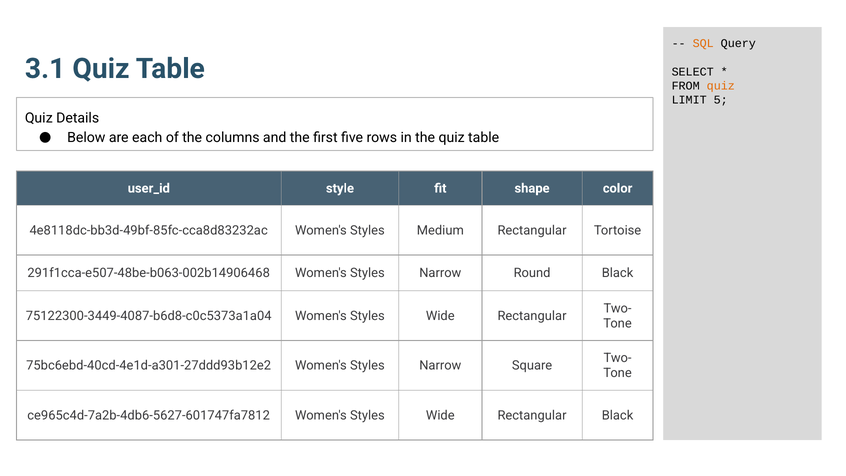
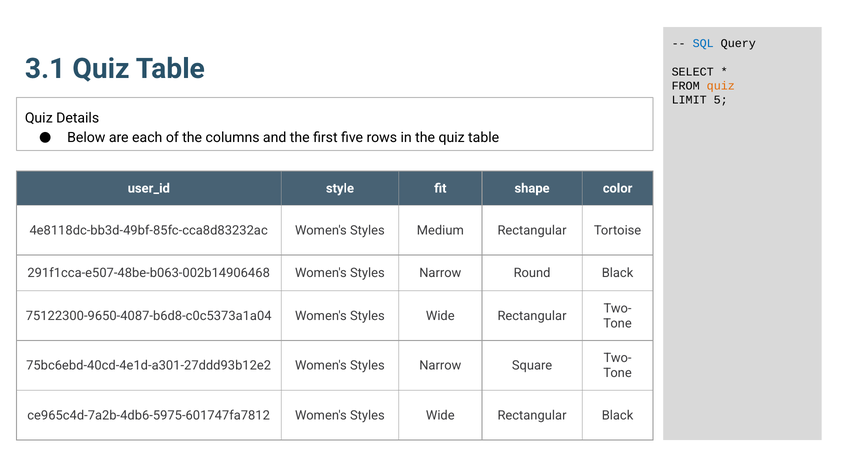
SQL colour: orange -> blue
75122300-3449-4087-b6d8-c0c5373a1a04: 75122300-3449-4087-b6d8-c0c5373a1a04 -> 75122300-9650-4087-b6d8-c0c5373a1a04
ce965c4d-7a2b-4db6-5627-601747fa7812: ce965c4d-7a2b-4db6-5627-601747fa7812 -> ce965c4d-7a2b-4db6-5975-601747fa7812
